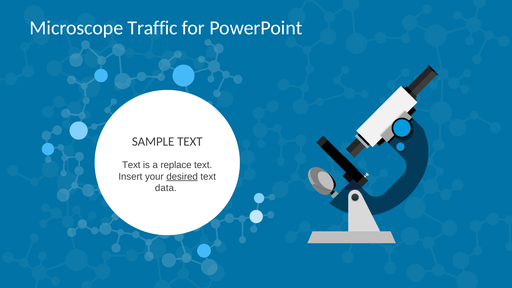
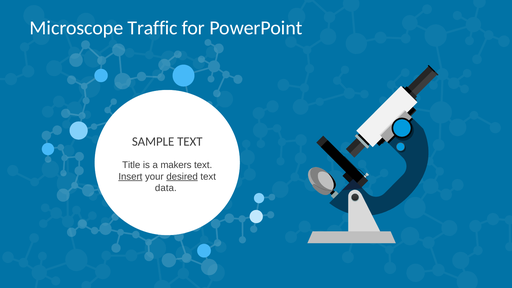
Text at (131, 165): Text -> Title
replace: replace -> makers
Insert underline: none -> present
